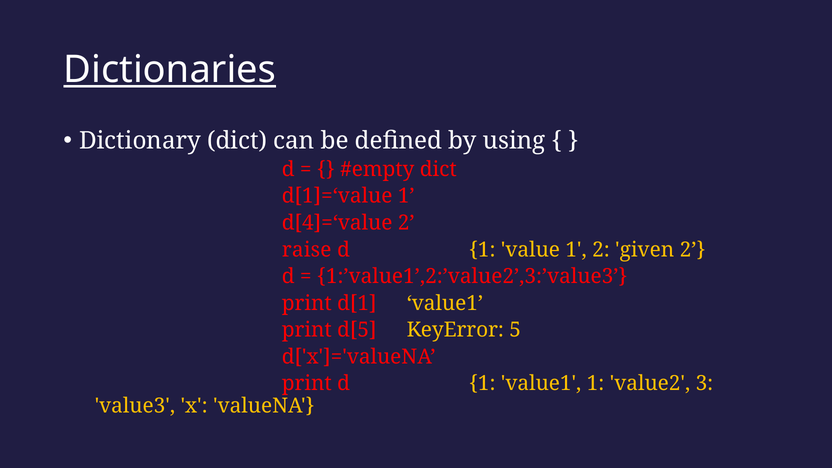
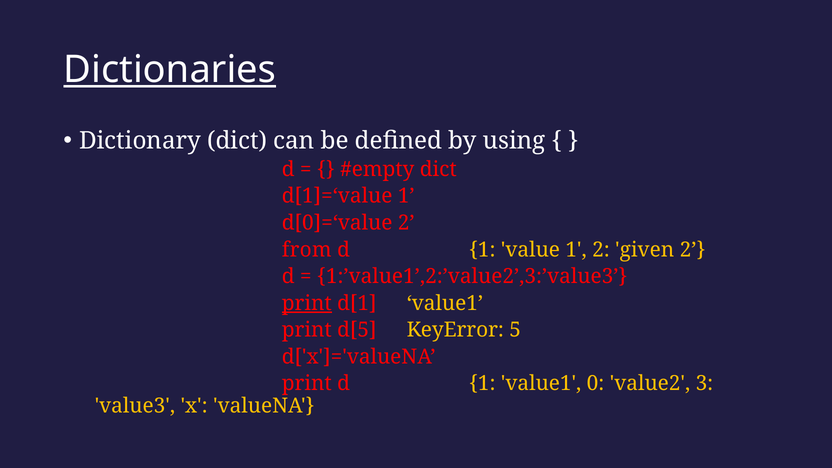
d[4]=‘value: d[4]=‘value -> d[0]=‘value
raise: raise -> from
print at (307, 303) underline: none -> present
value1 1: 1 -> 0
